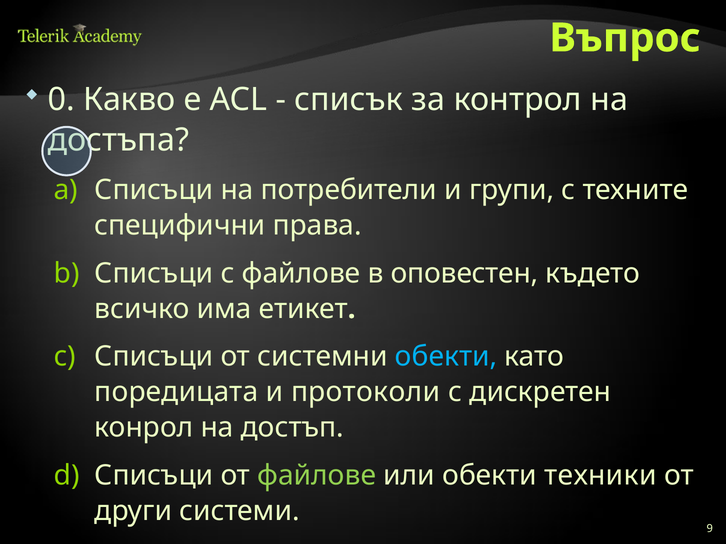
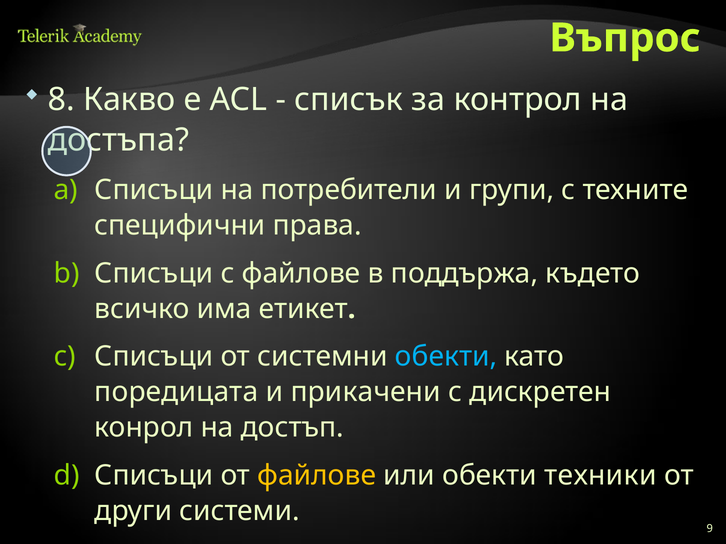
0: 0 -> 8
оповестен: оповестен -> поддържа
протоколи: протоколи -> прикачени
файлове at (317, 476) colour: light green -> yellow
